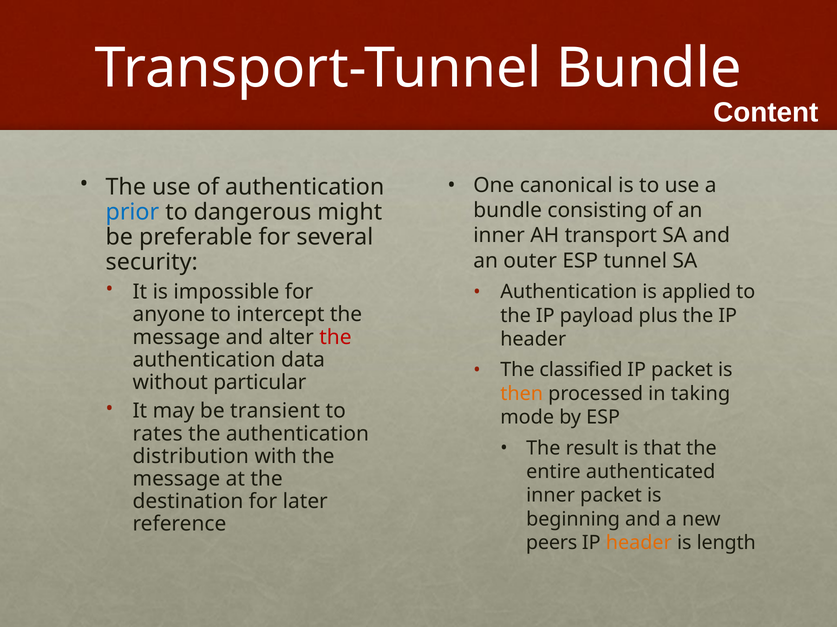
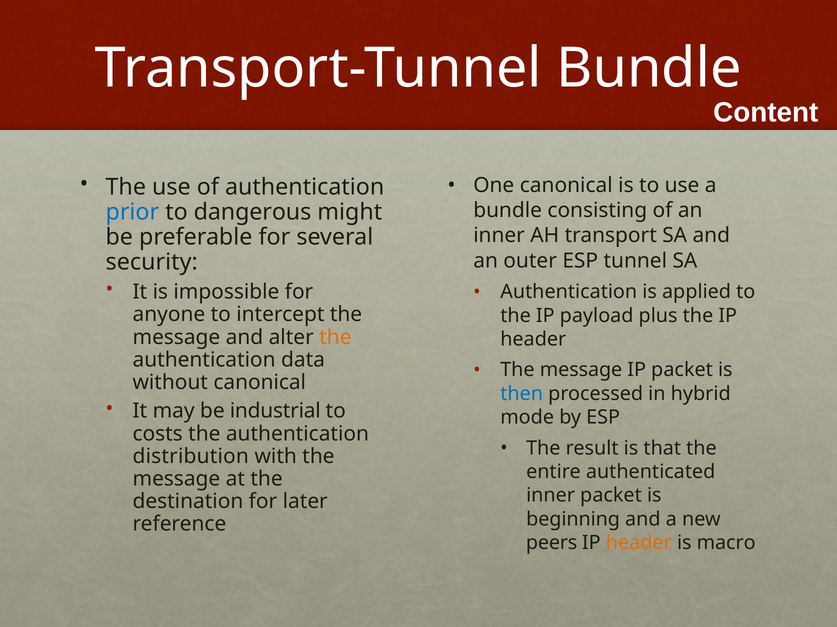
the at (335, 338) colour: red -> orange
classified at (581, 370): classified -> message
without particular: particular -> canonical
then colour: orange -> blue
taking: taking -> hybrid
transient: transient -> industrial
rates: rates -> costs
length: length -> macro
